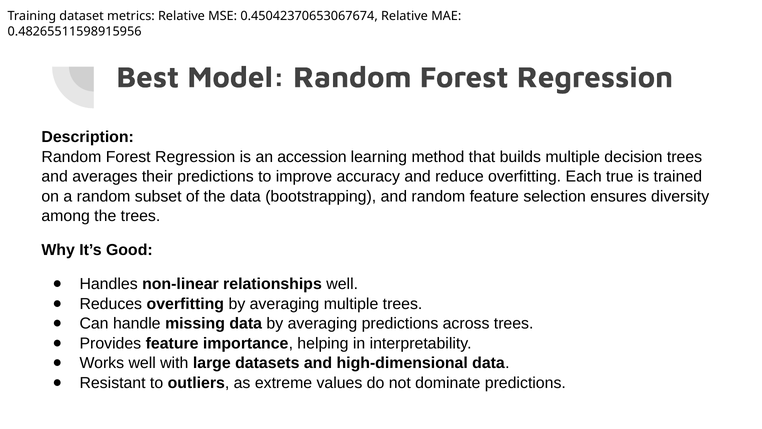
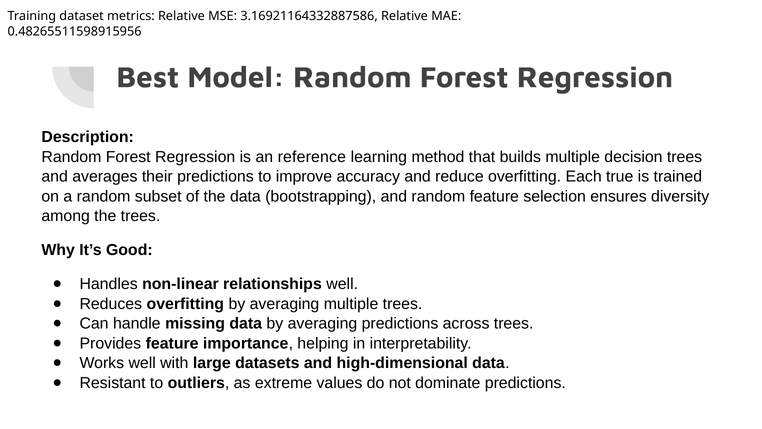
0.45042370653067674: 0.45042370653067674 -> 3.16921164332887586
accession: accession -> reference
